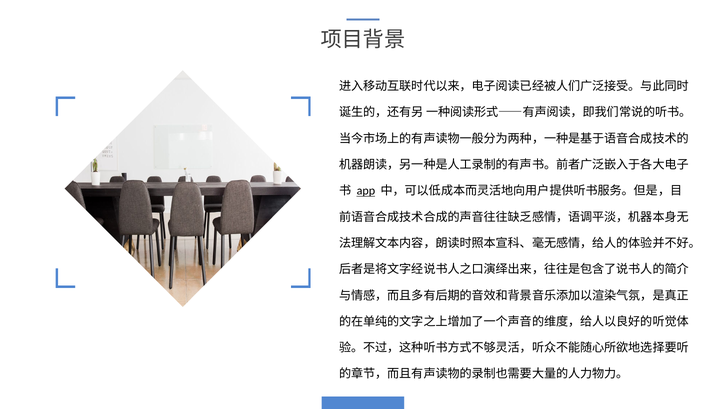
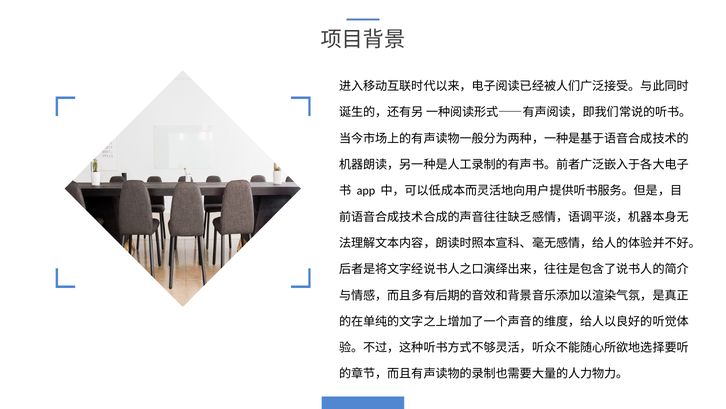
app underline: present -> none
